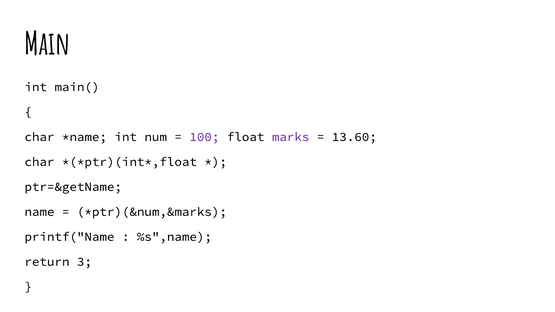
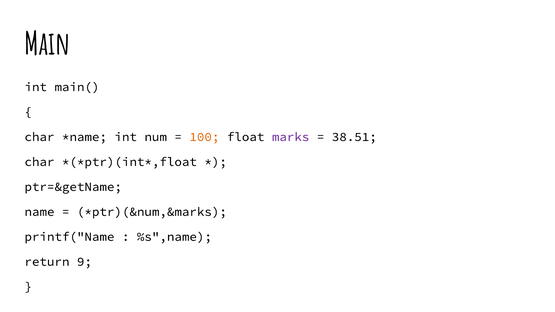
100 colour: purple -> orange
13.60: 13.60 -> 38.51
3: 3 -> 9
